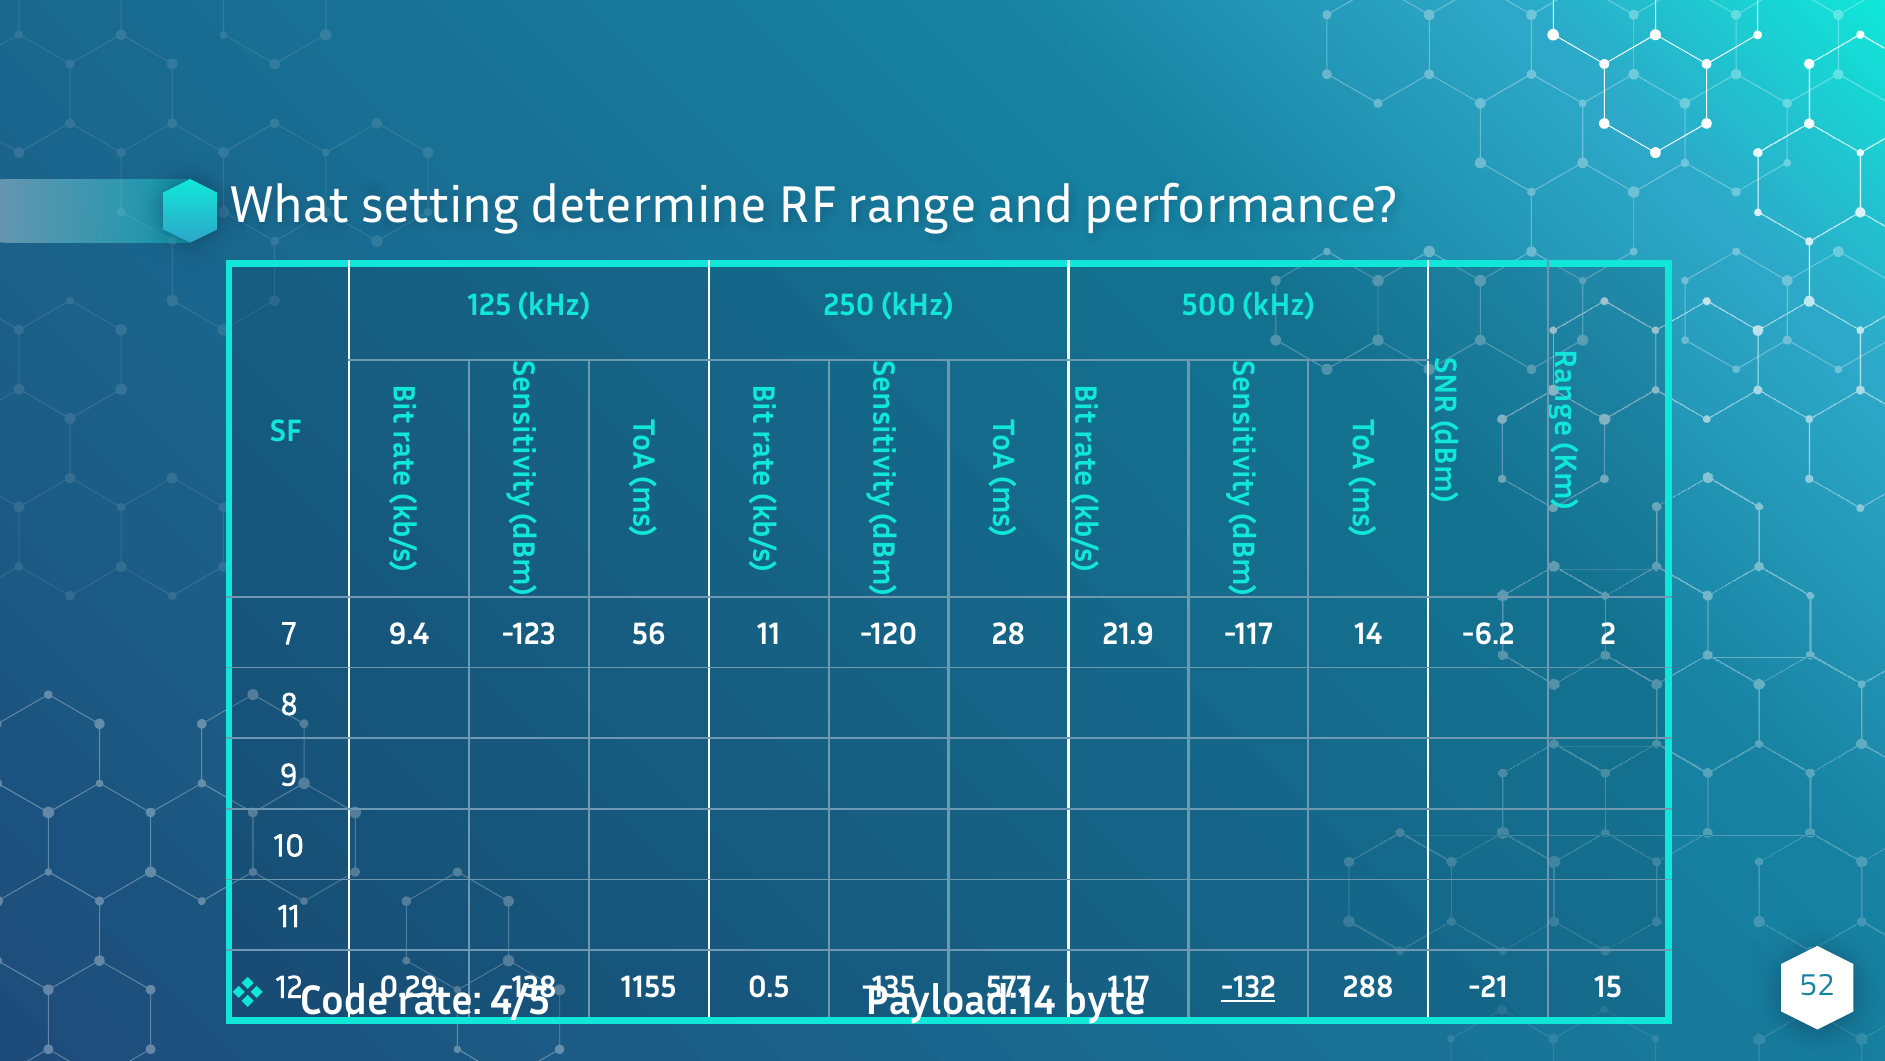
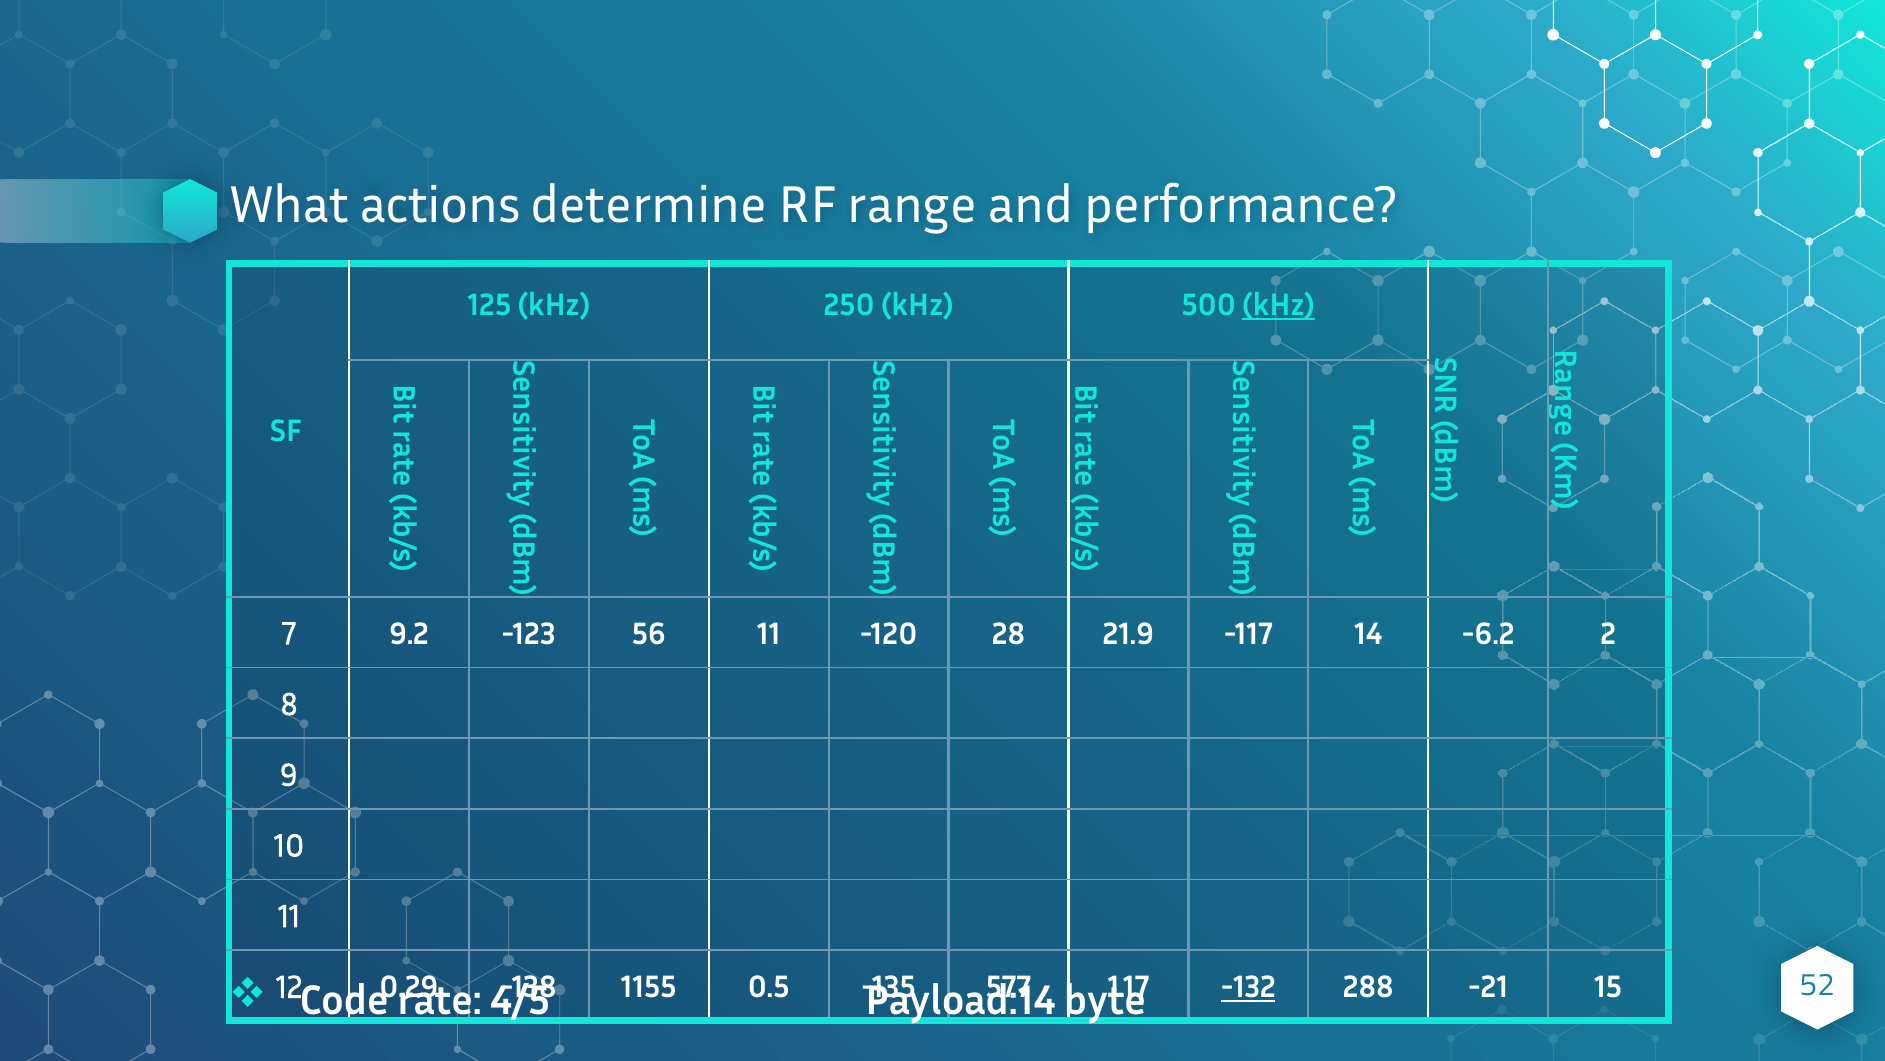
setting: setting -> actions
kHz at (1278, 305) underline: none -> present
9.4: 9.4 -> 9.2
